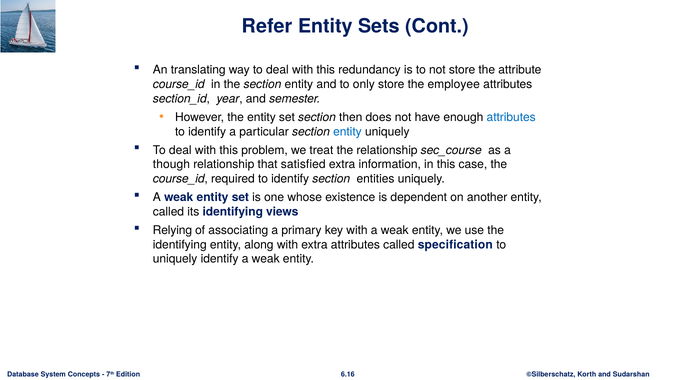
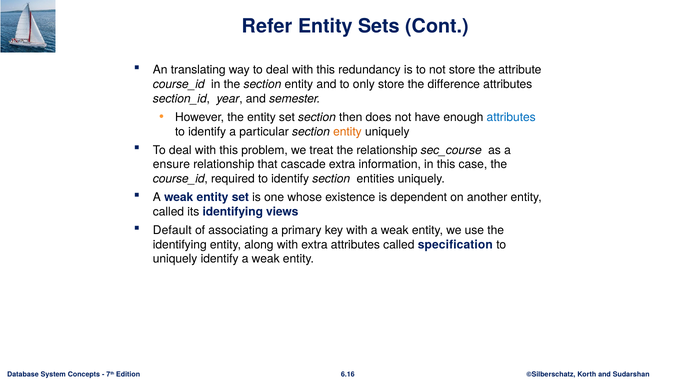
employee: employee -> difference
entity at (347, 132) colour: blue -> orange
though: though -> ensure
satisfied: satisfied -> cascade
Relying: Relying -> Default
